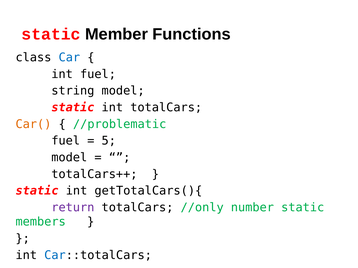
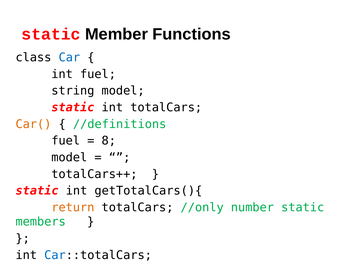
//problematic: //problematic -> //definitions
5: 5 -> 8
return colour: purple -> orange
